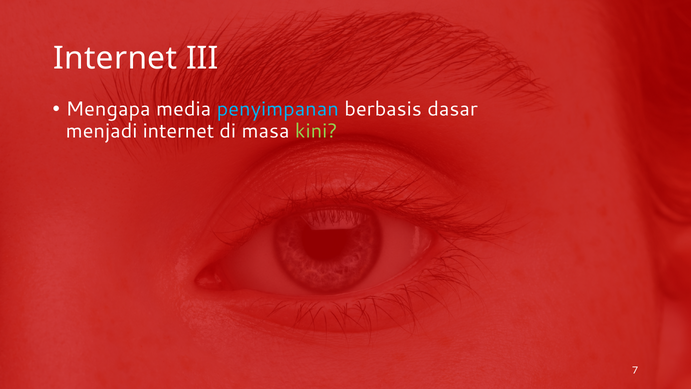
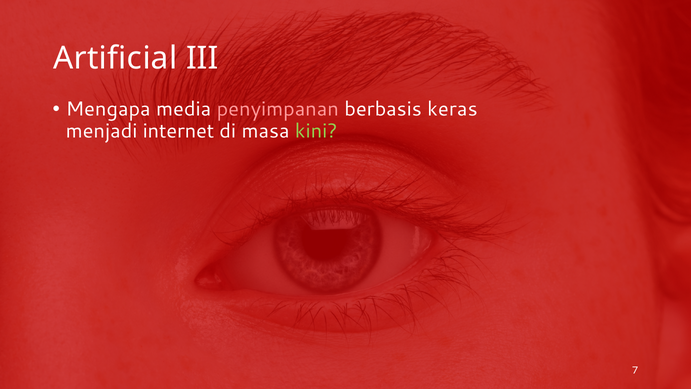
Internet at (115, 58): Internet -> Artificial
penyimpanan colour: light blue -> pink
dasar: dasar -> keras
